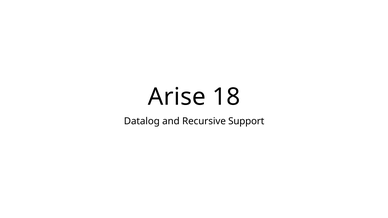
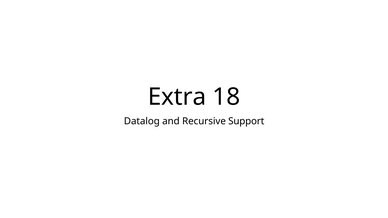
Arise: Arise -> Extra
